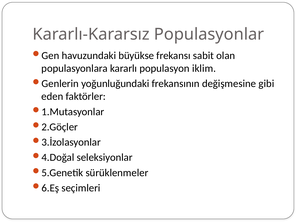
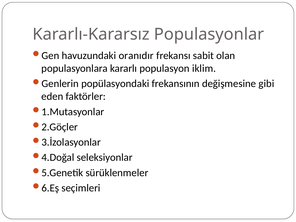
büyükse: büyükse -> oranıdır
yoğunluğundaki: yoğunluğundaki -> popülasyondaki
